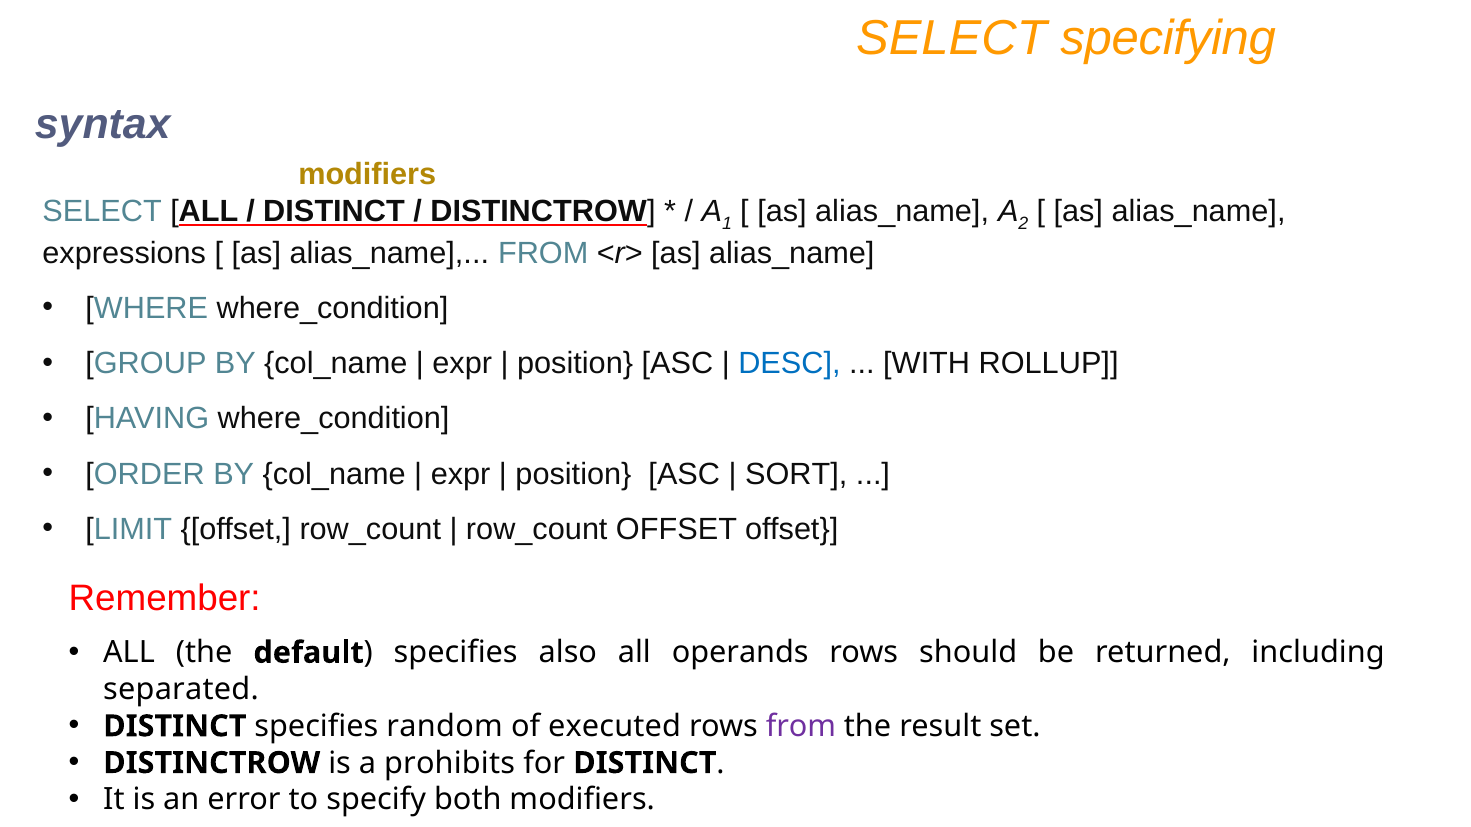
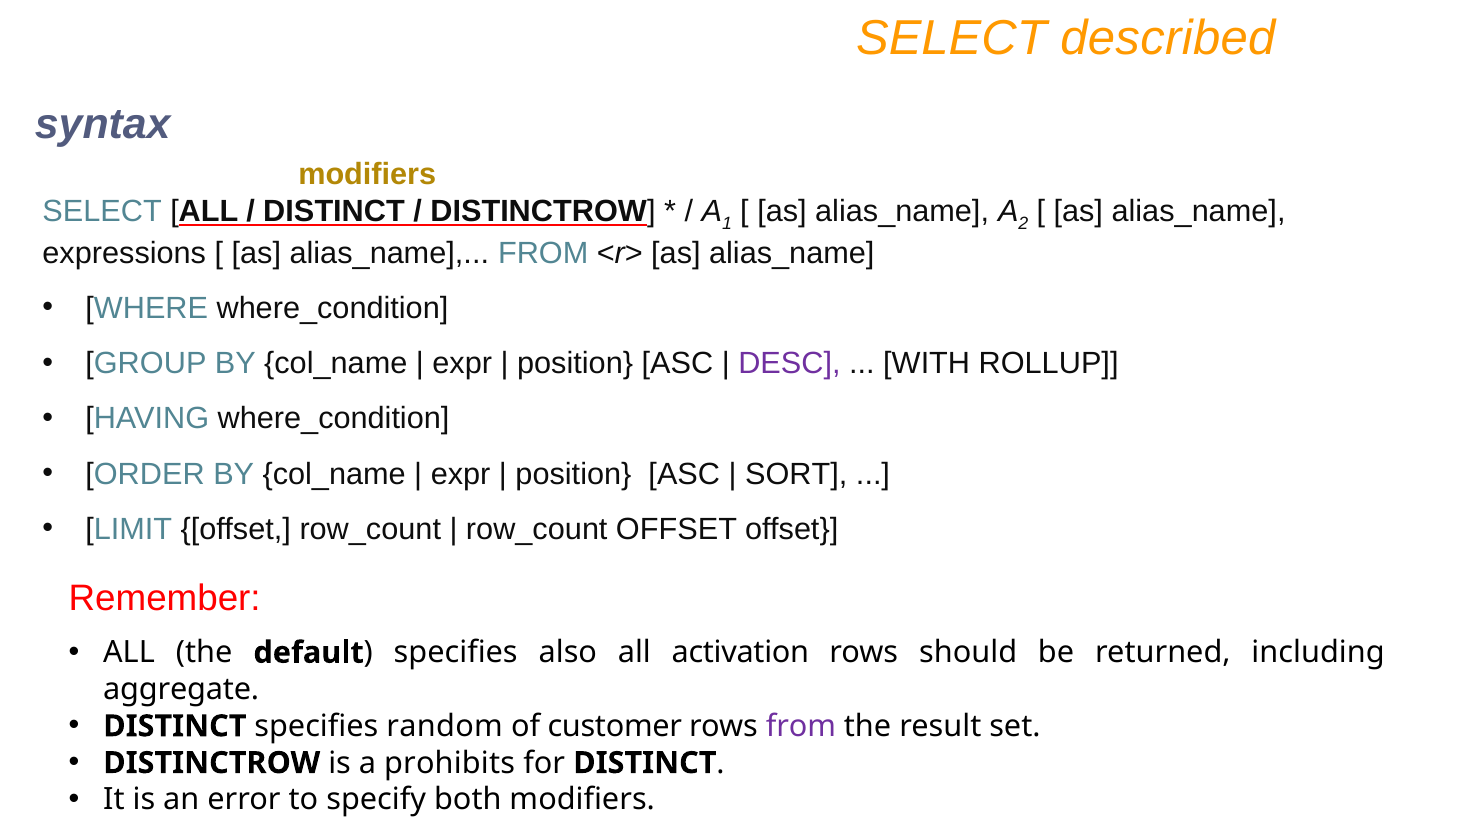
specifying: specifying -> described
DESC colour: blue -> purple
operands: operands -> activation
separated: separated -> aggregate
executed: executed -> customer
